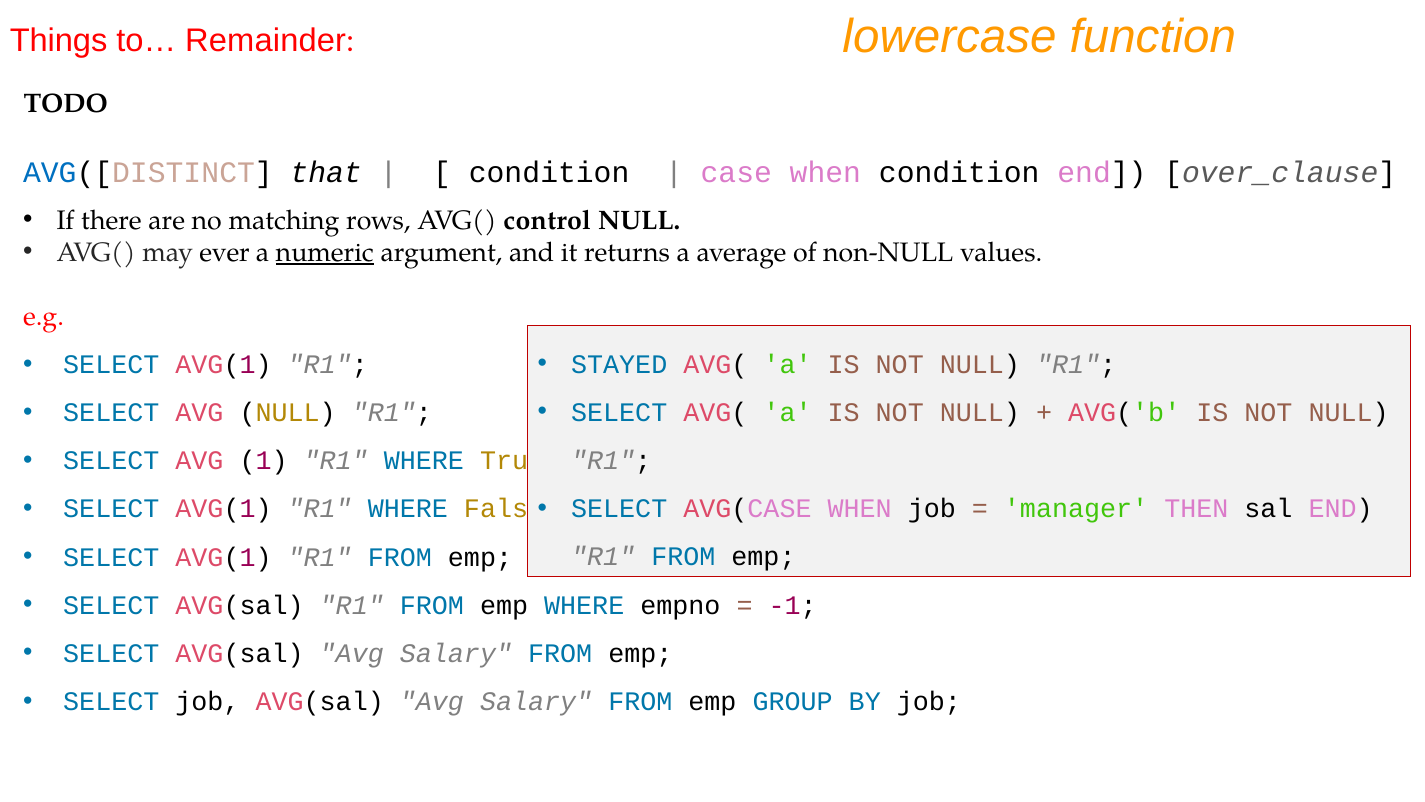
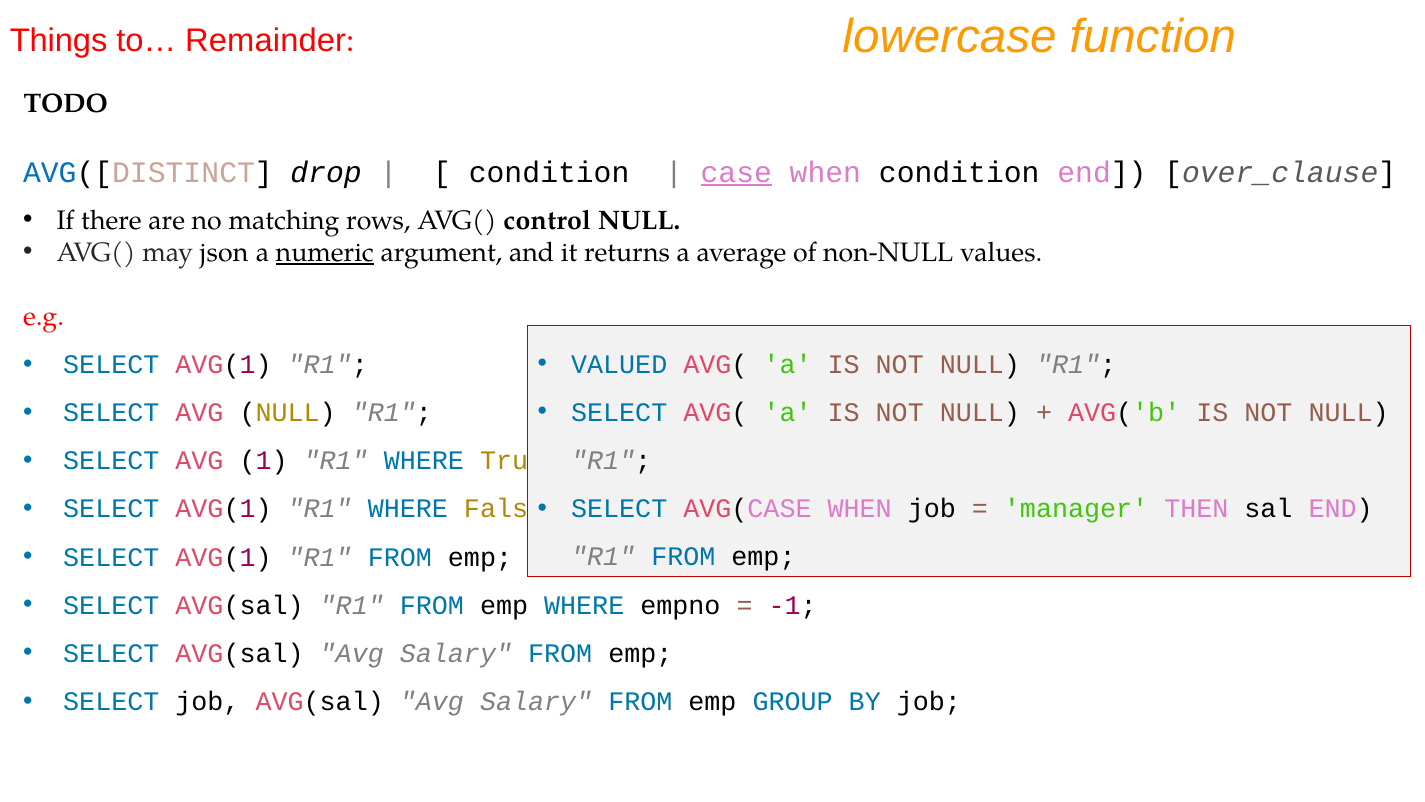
that: that -> drop
case underline: none -> present
ever: ever -> json
STAYED: STAYED -> VALUED
